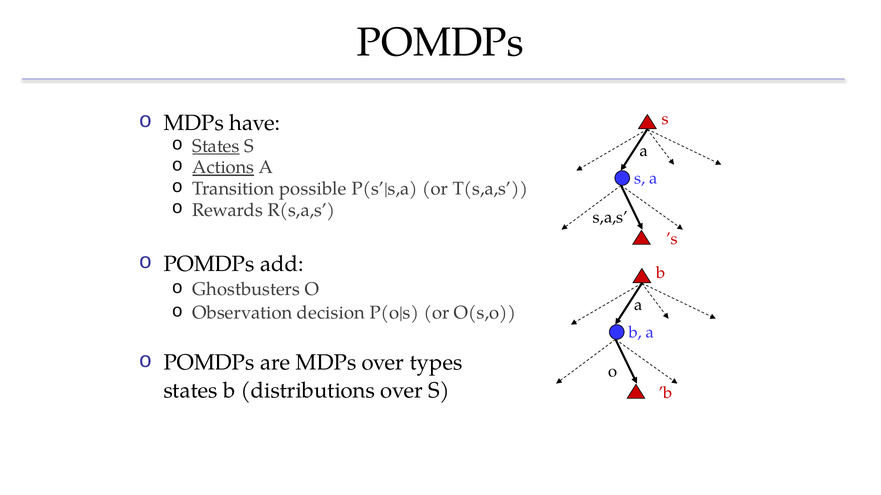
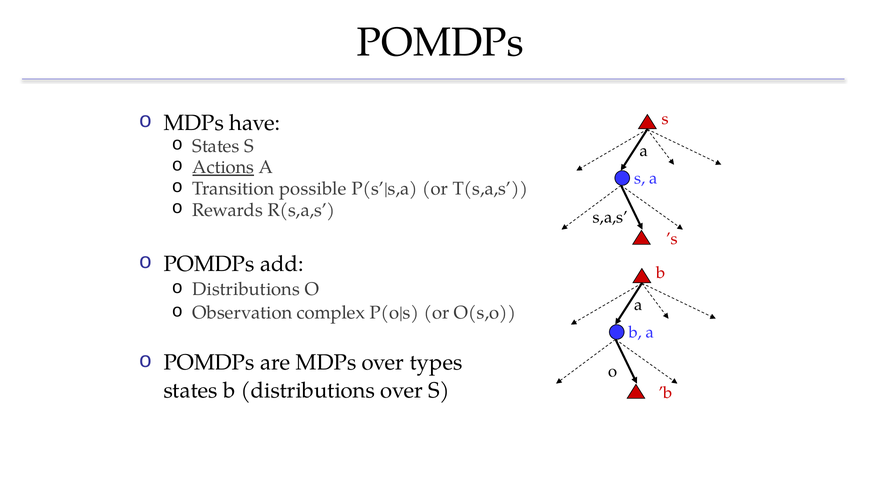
States at (216, 146) underline: present -> none
o Ghostbusters: Ghostbusters -> Distributions
decision: decision -> complex
